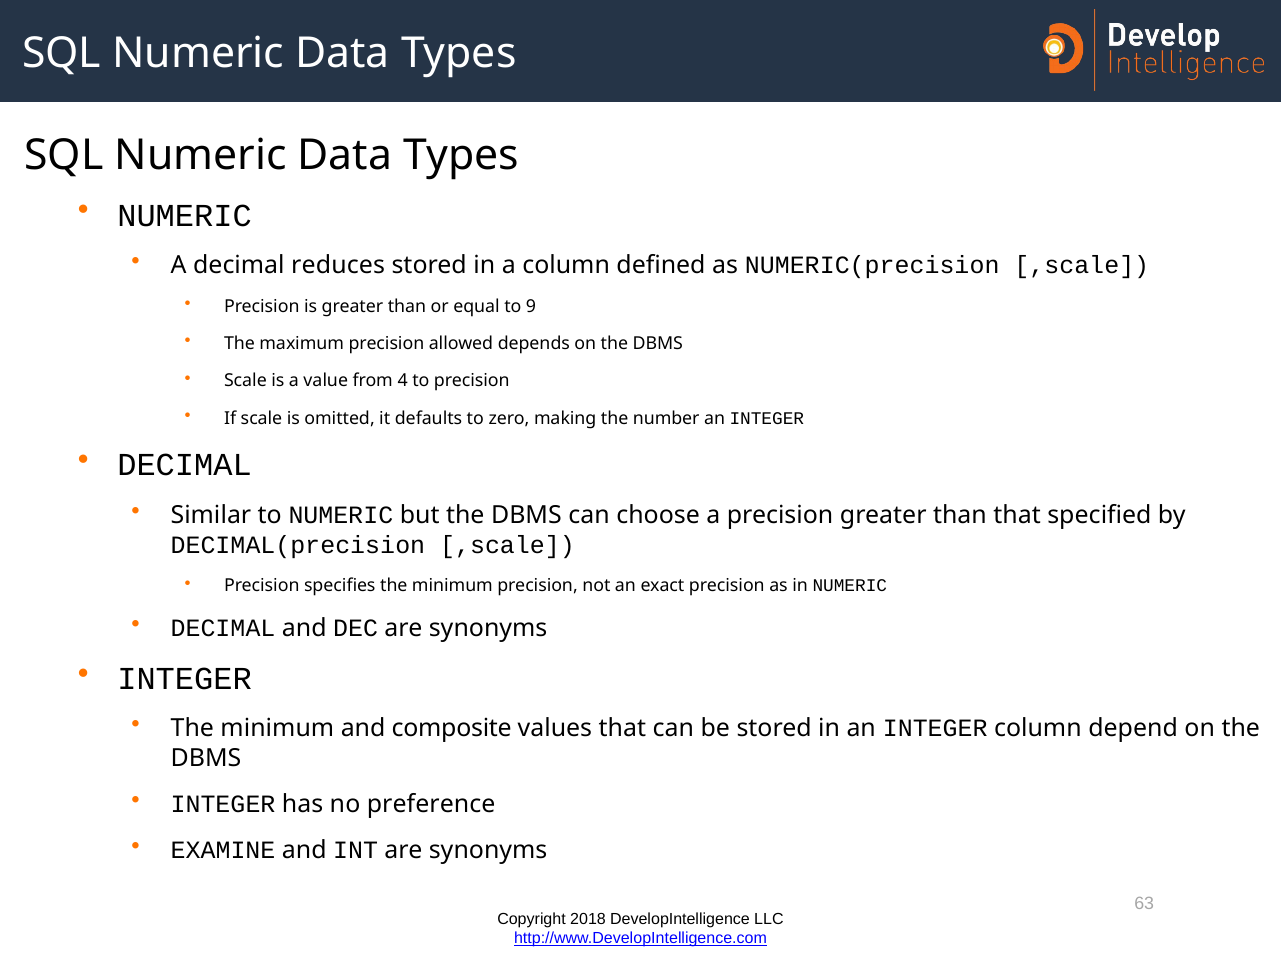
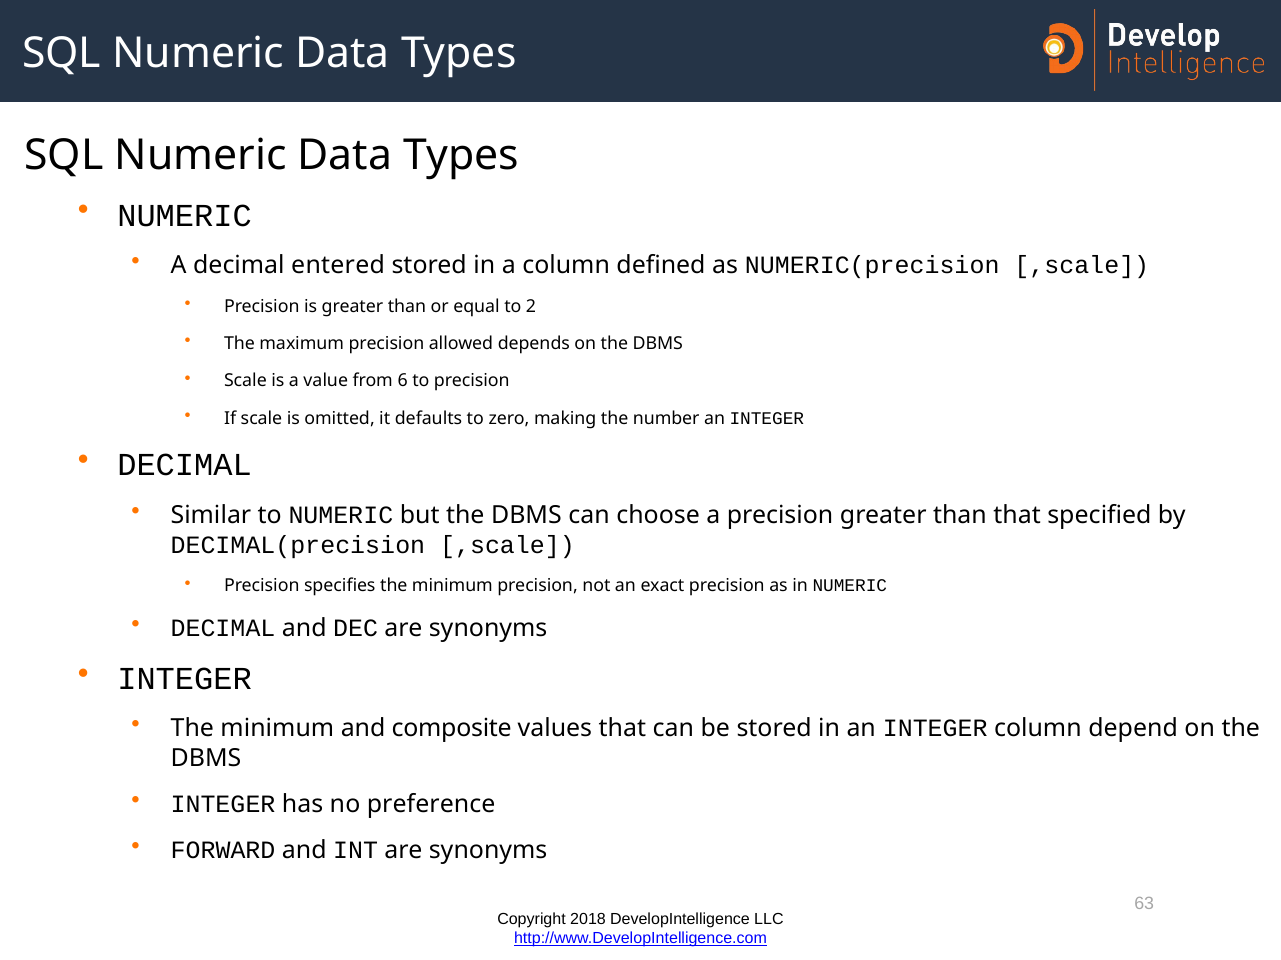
reduces: reduces -> entered
9: 9 -> 2
4: 4 -> 6
EXAMINE: EXAMINE -> FORWARD
